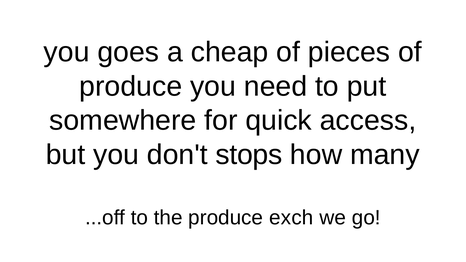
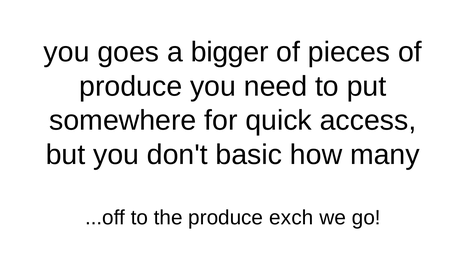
cheap: cheap -> bigger
stops: stops -> basic
